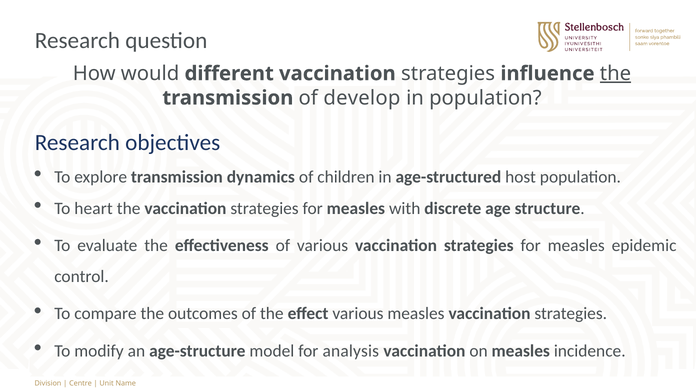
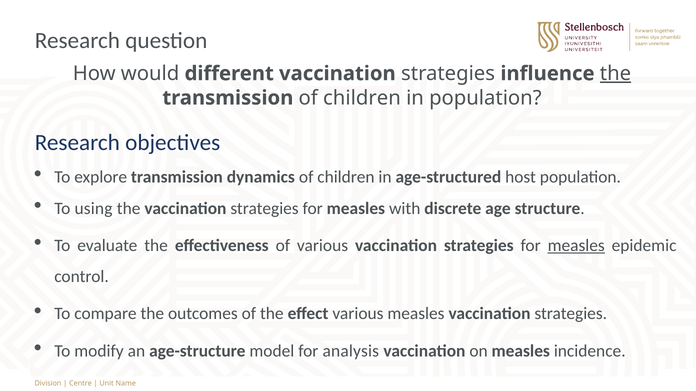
transmission of develop: develop -> children
heart: heart -> using
measles at (576, 246) underline: none -> present
